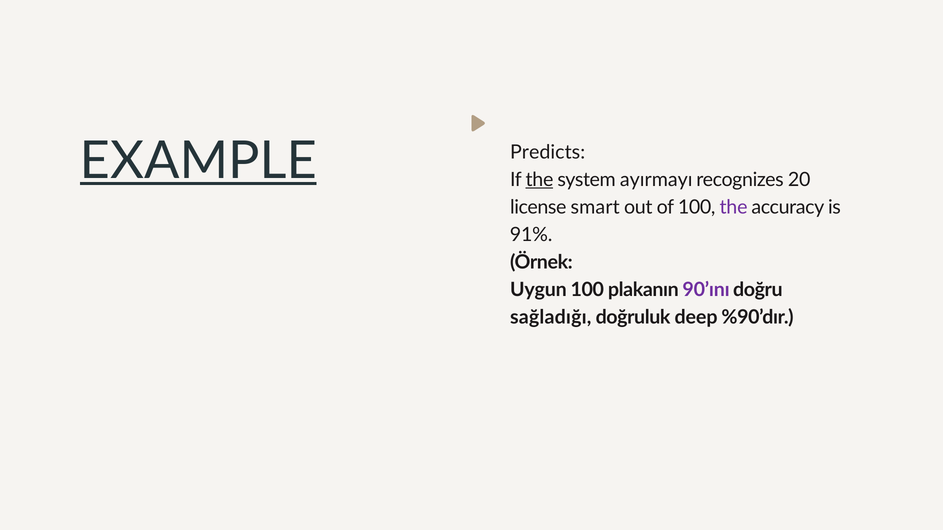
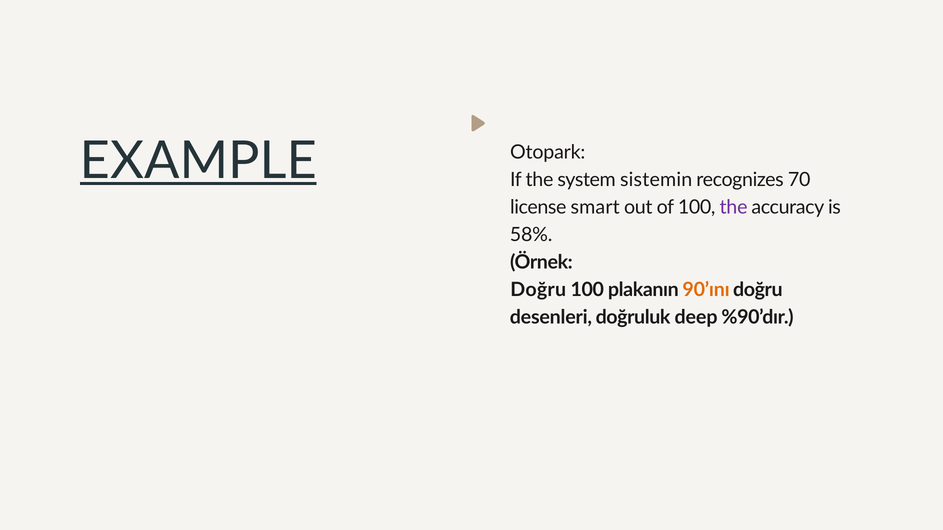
Predicts: Predicts -> Otopark
the at (539, 180) underline: present -> none
ayırmayı: ayırmayı -> sistemin
20: 20 -> 70
91%: 91% -> 58%
Uygun at (538, 290): Uygun -> Doğru
90’ını colour: purple -> orange
sağladığı: sağladığı -> desenleri
